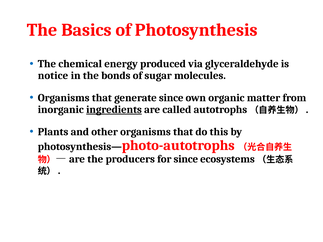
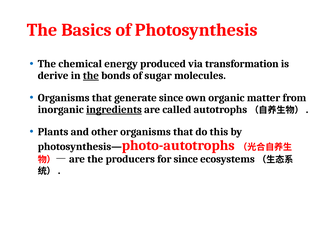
glyceraldehyde: glyceraldehyde -> transformation
notice: notice -> derive
the at (91, 76) underline: none -> present
